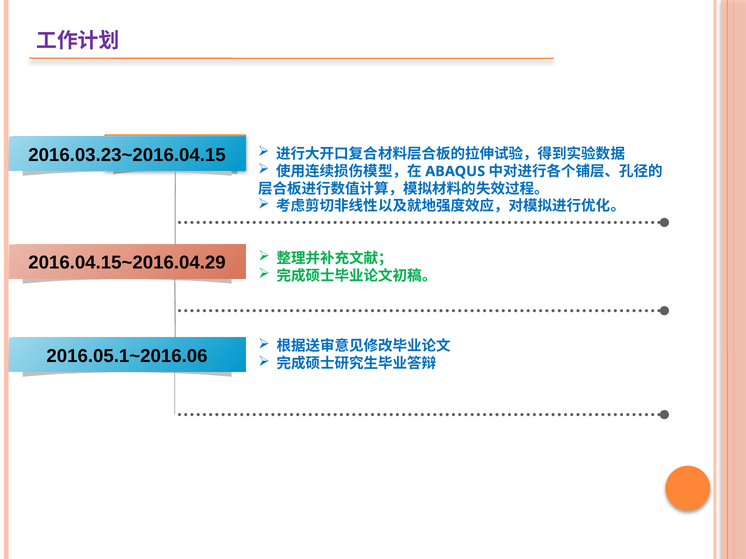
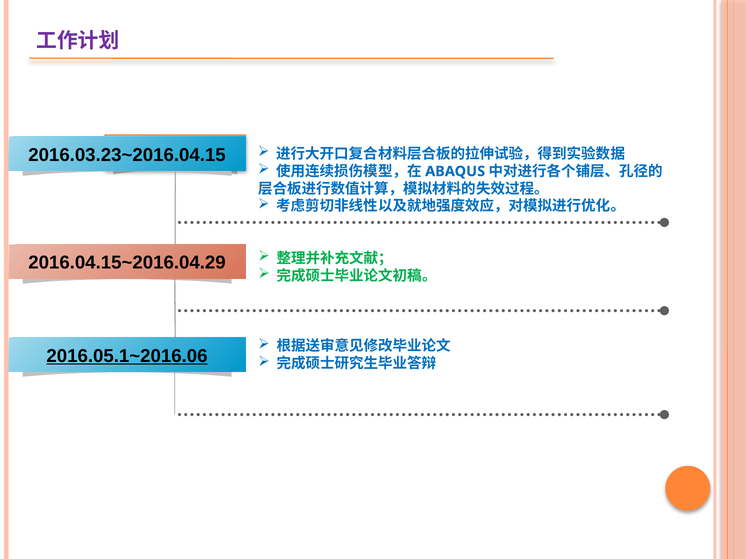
2016.05.1~2016.06 underline: none -> present
